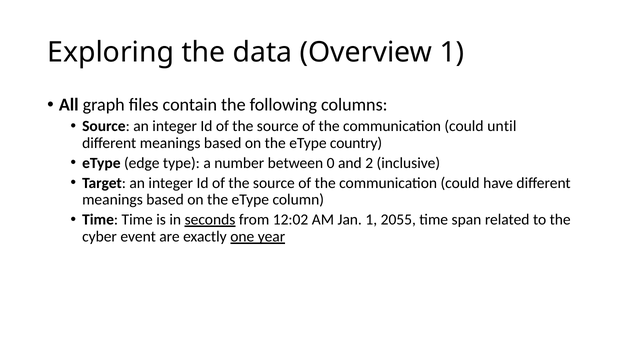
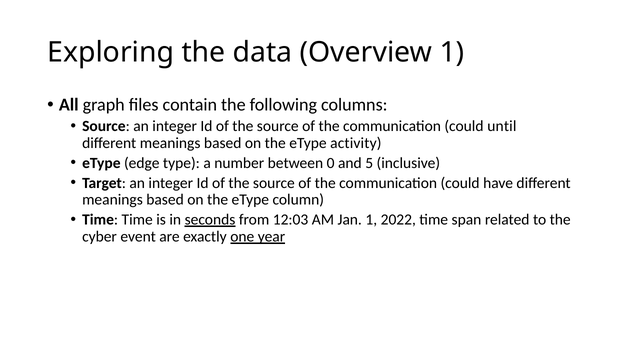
country: country -> activity
2: 2 -> 5
12:02: 12:02 -> 12:03
2055: 2055 -> 2022
